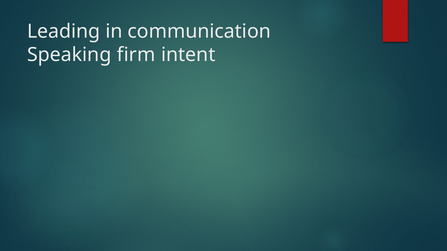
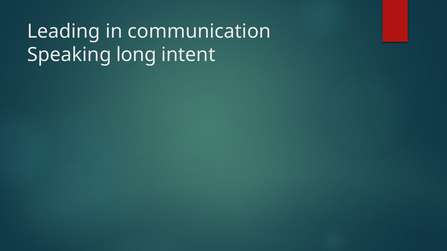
firm: firm -> long
